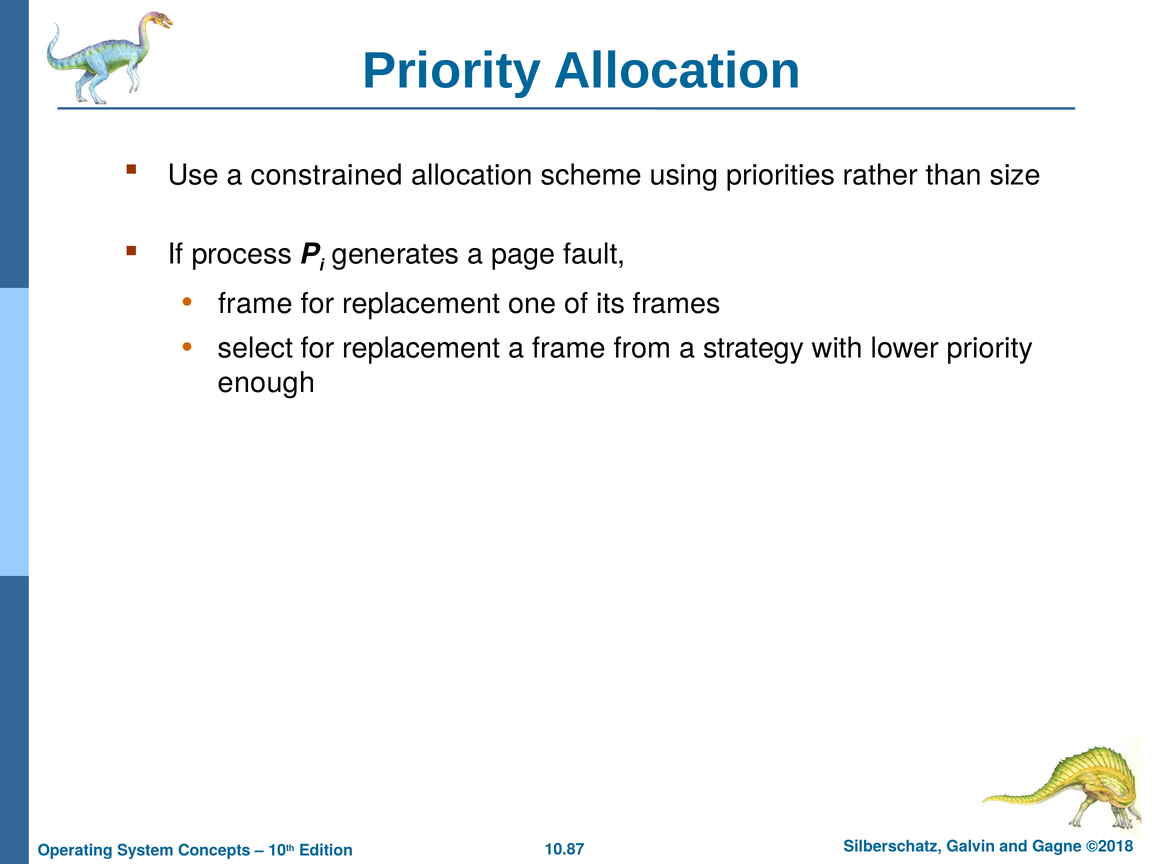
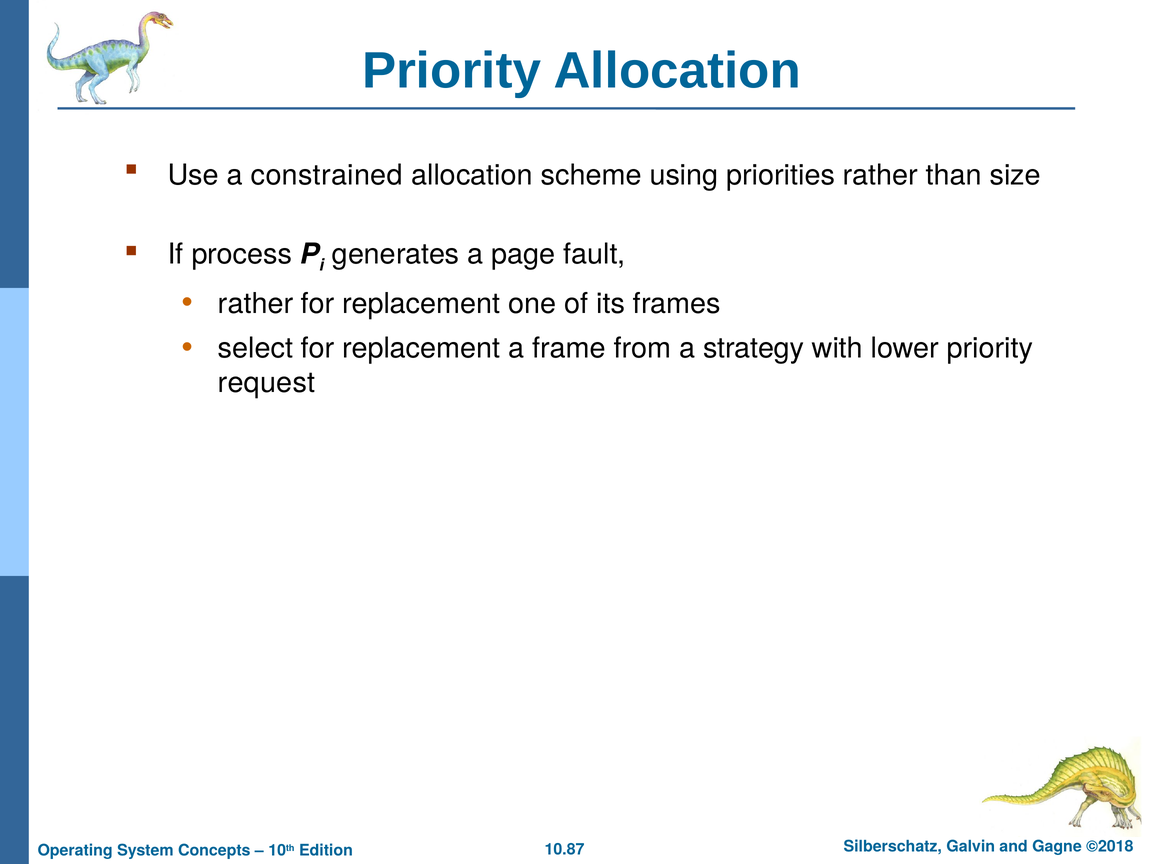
frame at (255, 304): frame -> rather
enough: enough -> request
